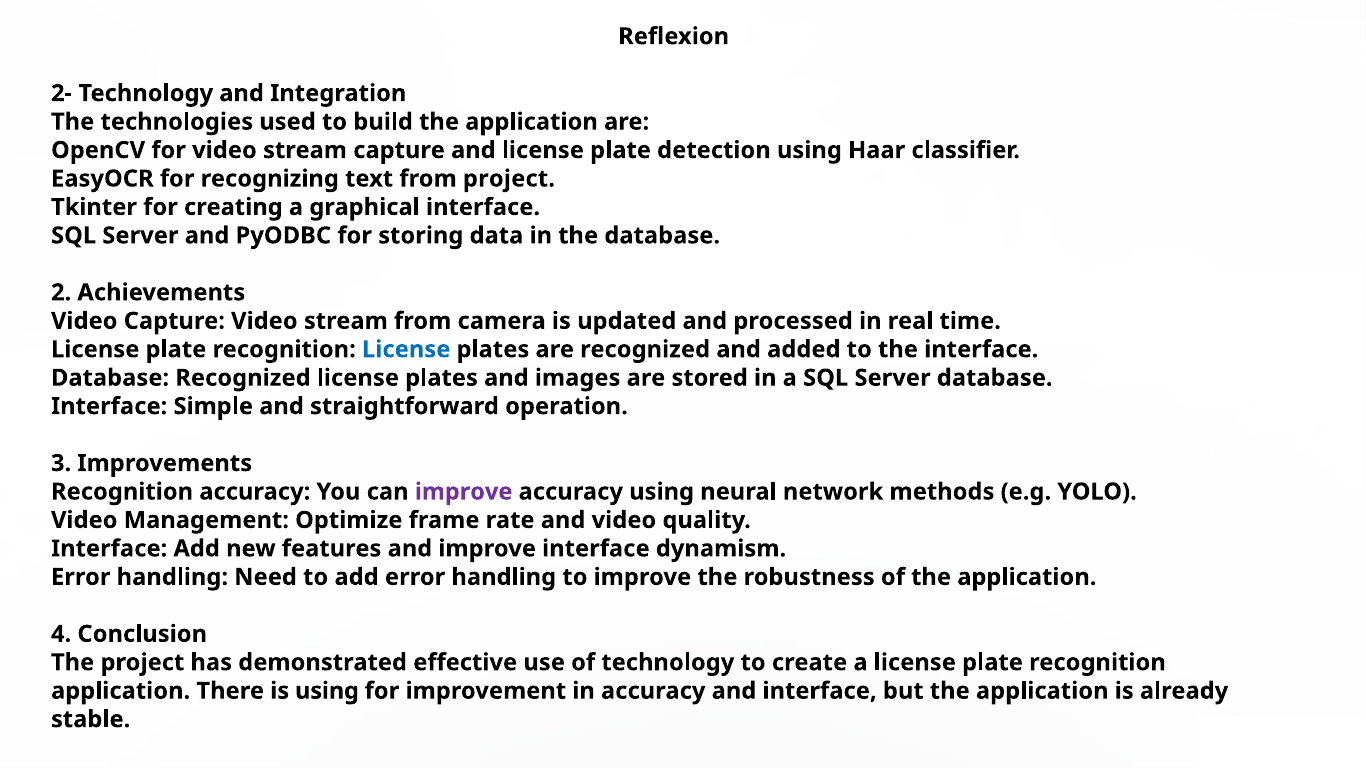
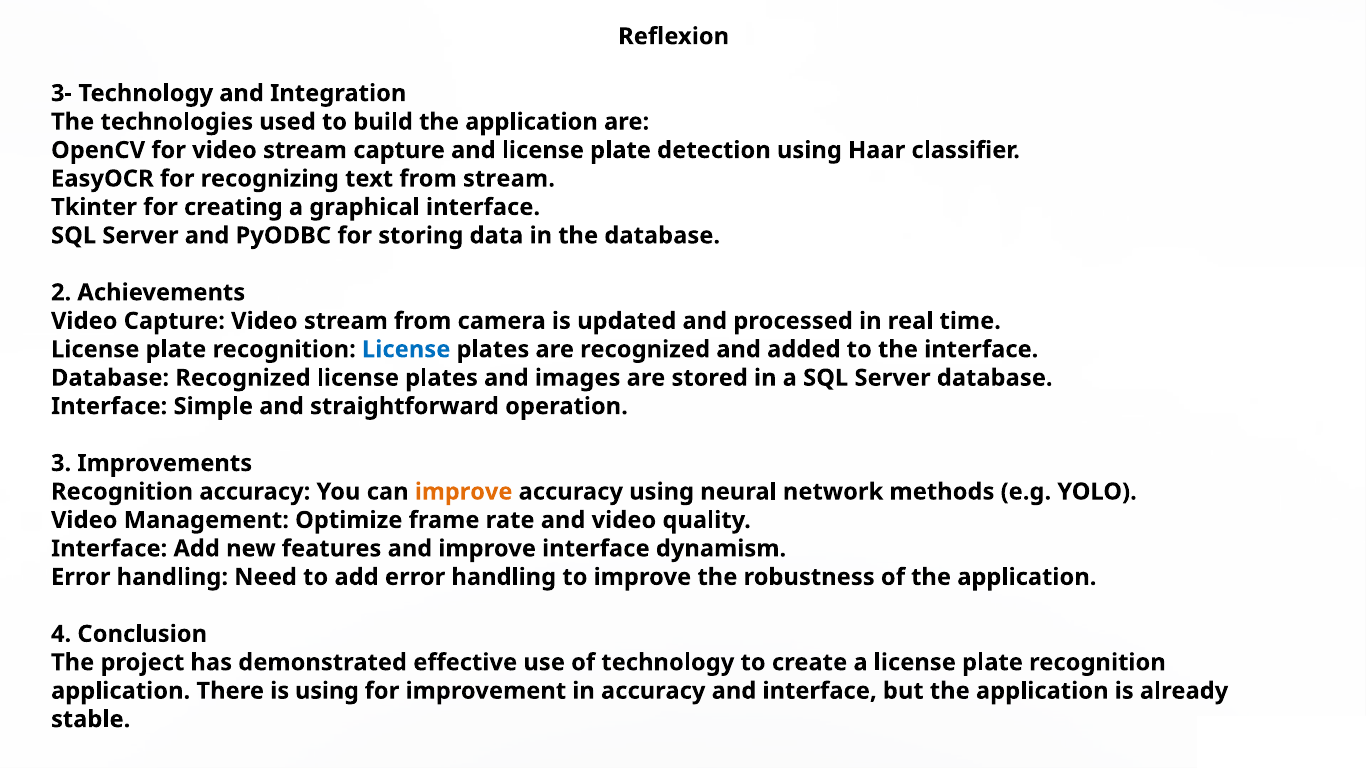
2-: 2- -> 3-
from project: project -> stream
improve at (464, 492) colour: purple -> orange
